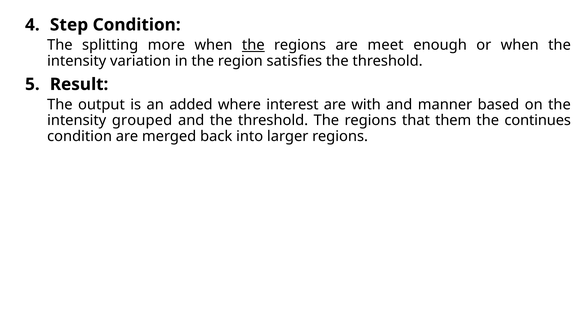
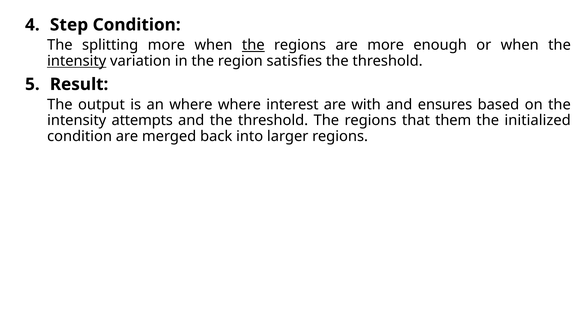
are meet: meet -> more
intensity at (77, 61) underline: none -> present
an added: added -> where
manner: manner -> ensures
grouped: grouped -> attempts
continues: continues -> initialized
